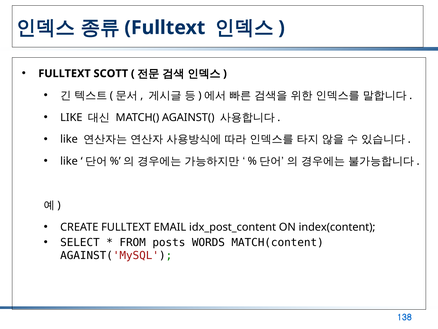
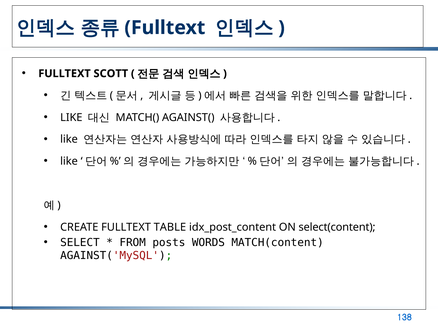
EMAIL: EMAIL -> TABLE
index(content: index(content -> select(content
